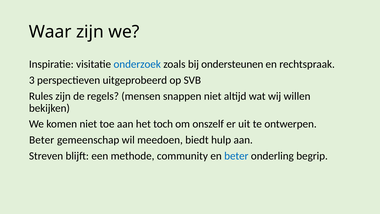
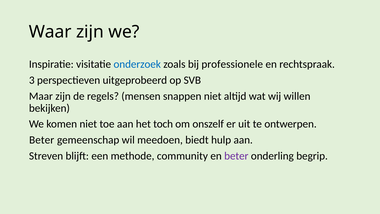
ondersteunen: ondersteunen -> professionele
Rules: Rules -> Maar
beter at (236, 156) colour: blue -> purple
